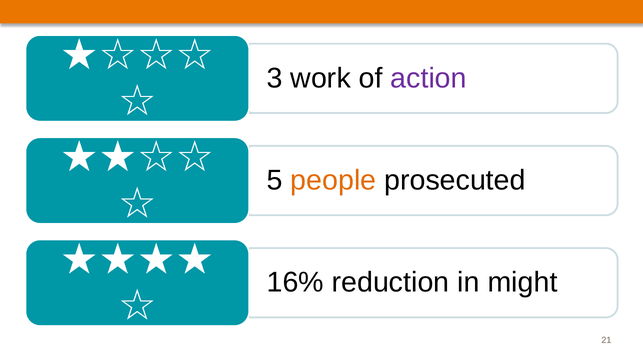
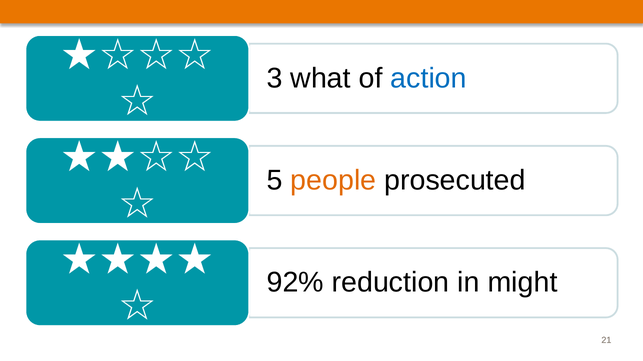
work: work -> what
action colour: purple -> blue
16%: 16% -> 92%
